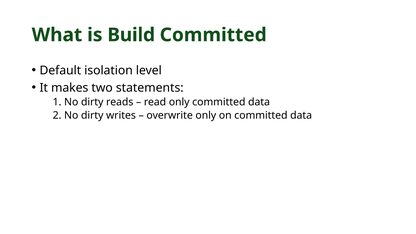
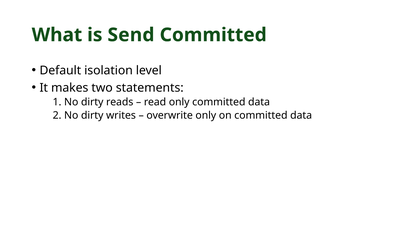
Build: Build -> Send
